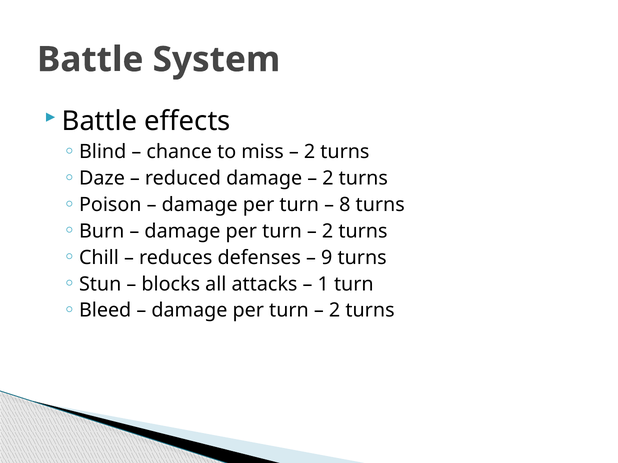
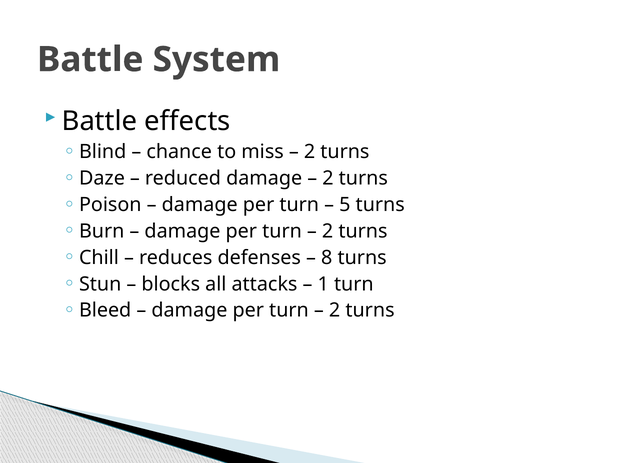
8: 8 -> 5
9: 9 -> 8
